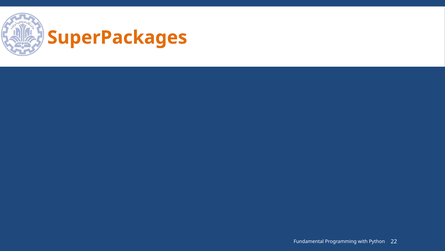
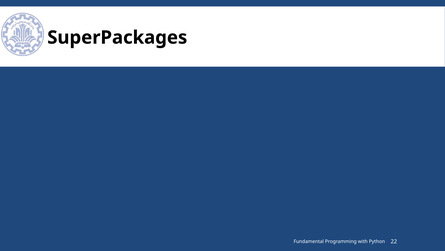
SuperPackages colour: orange -> black
